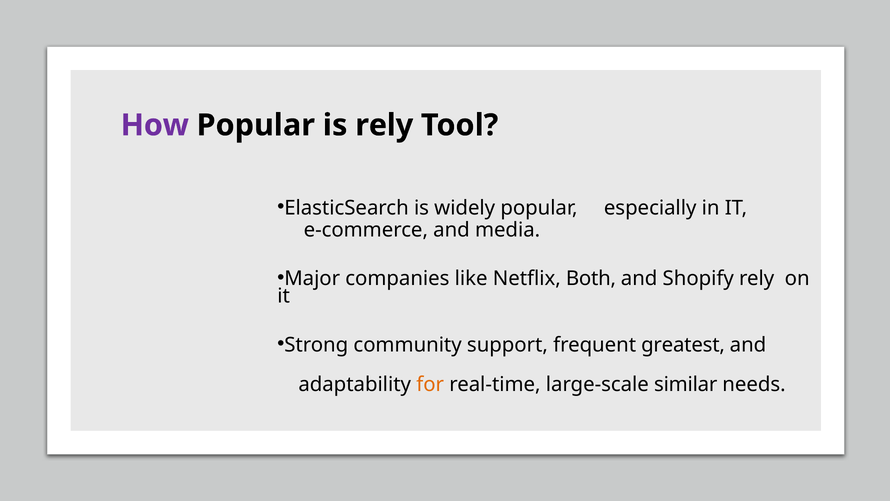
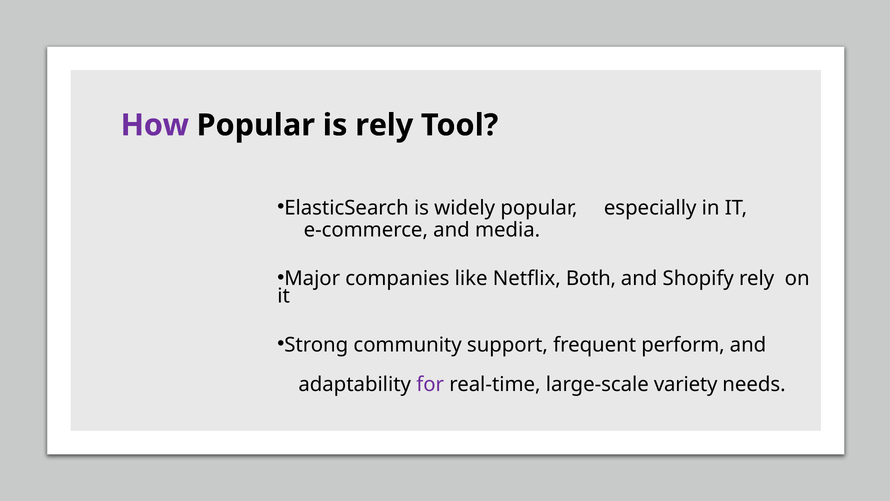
greatest: greatest -> perform
for colour: orange -> purple
similar: similar -> variety
